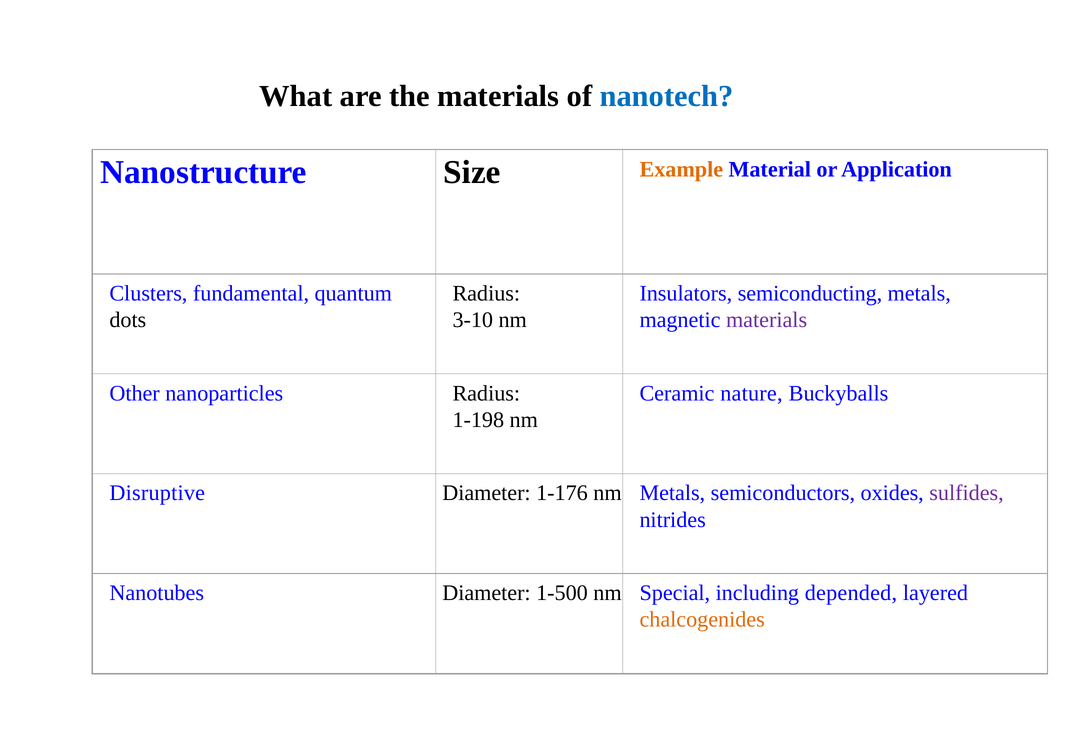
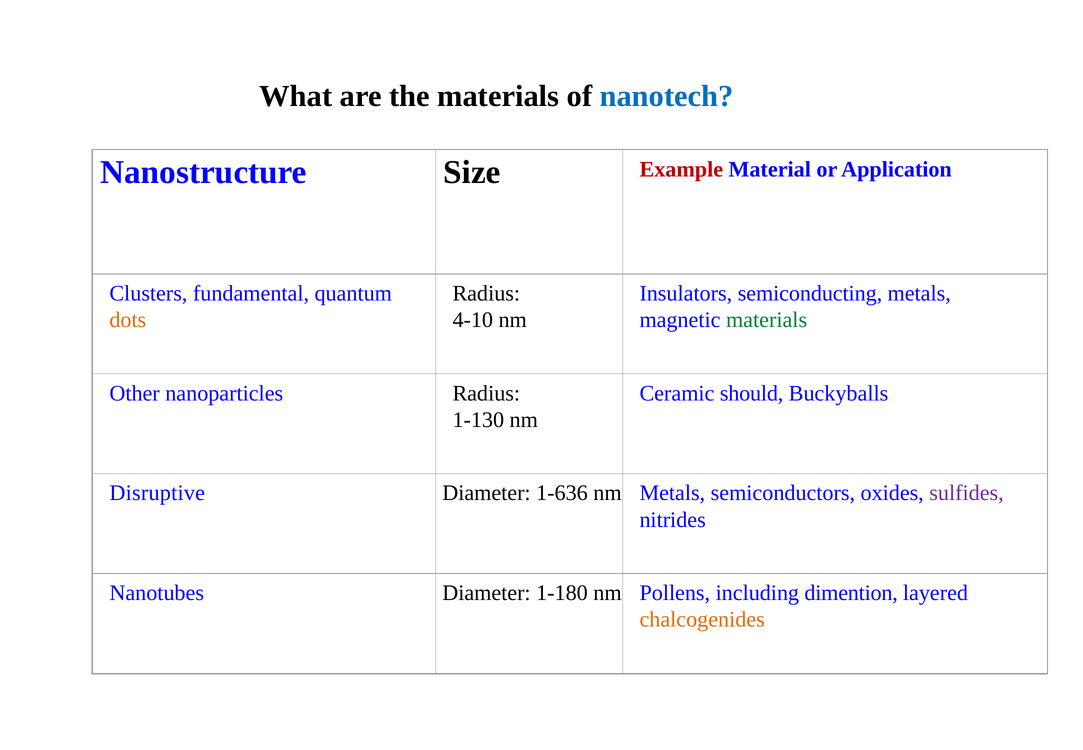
Example colour: orange -> red
dots colour: black -> orange
3-10: 3-10 -> 4-10
materials at (767, 320) colour: purple -> green
nature: nature -> should
1-198: 1-198 -> 1-130
1-176: 1-176 -> 1-636
1-500: 1-500 -> 1-180
Special: Special -> Pollens
depended: depended -> dimention
